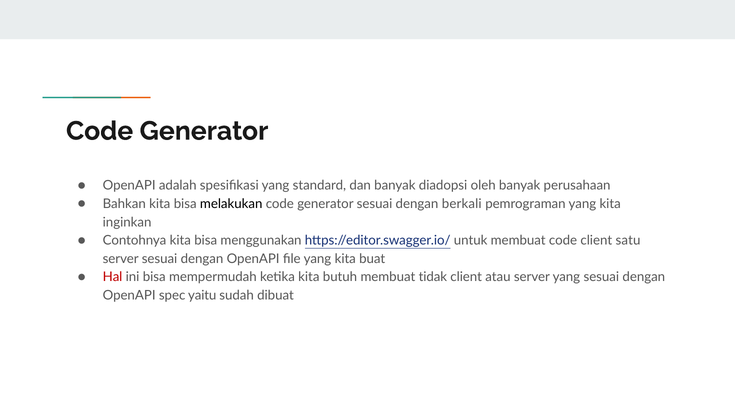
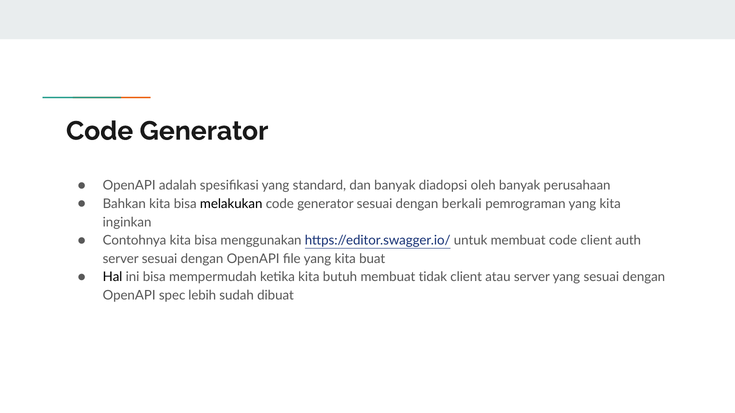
satu: satu -> auth
Hal colour: red -> black
yaitu: yaitu -> lebih
